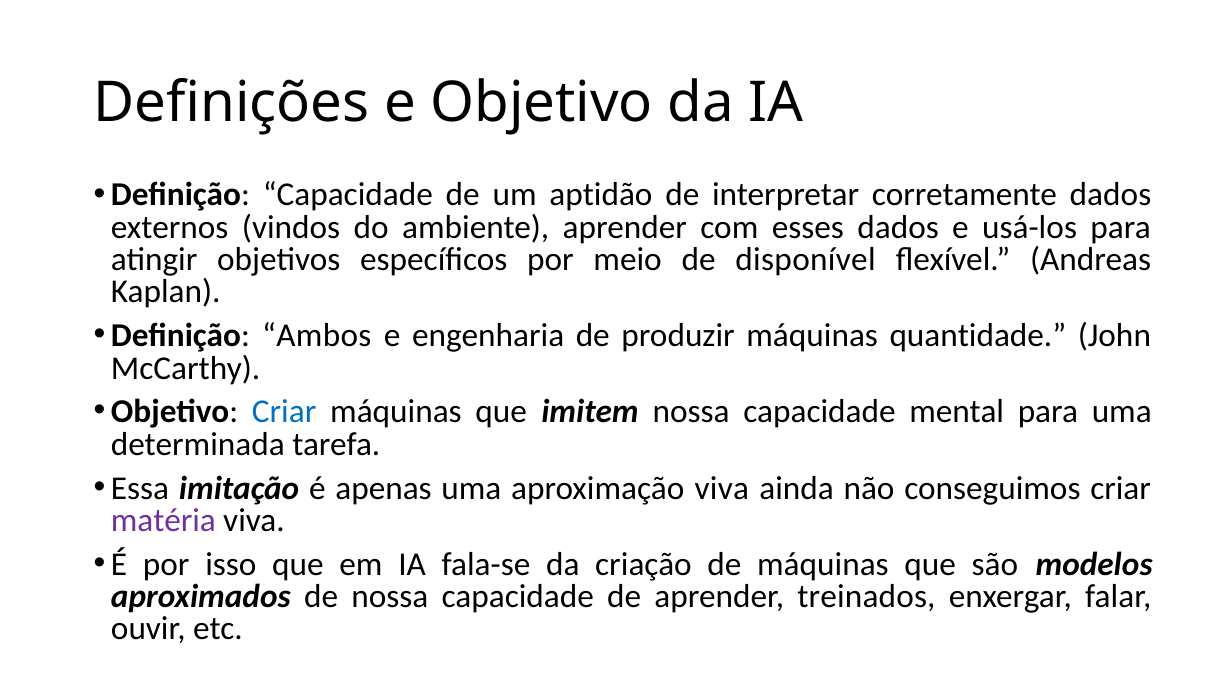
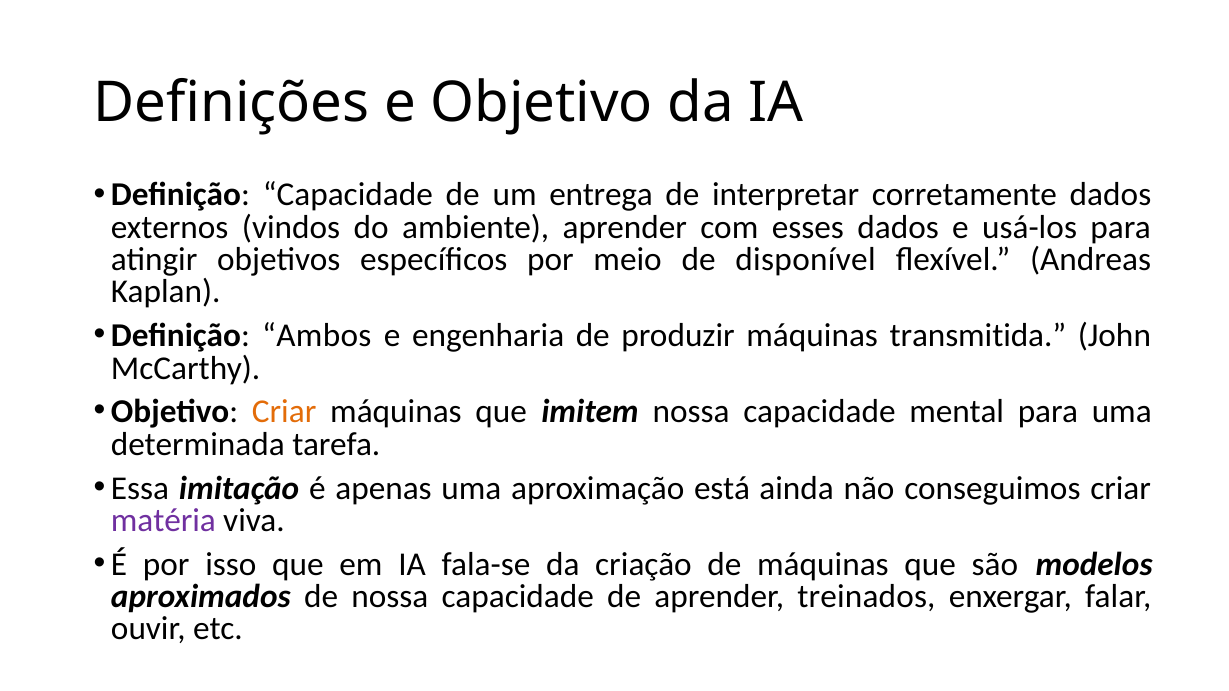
aptidão: aptidão -> entrega
quantidade: quantidade -> transmitida
Criar at (284, 412) colour: blue -> orange
aproximação viva: viva -> está
